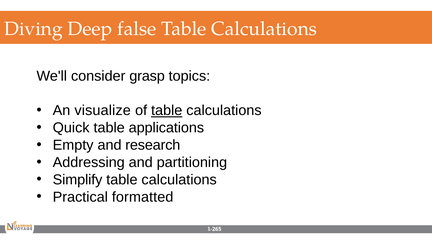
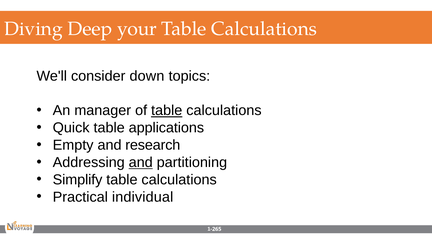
false: false -> your
grasp: grasp -> down
visualize: visualize -> manager
and at (141, 162) underline: none -> present
formatted: formatted -> individual
